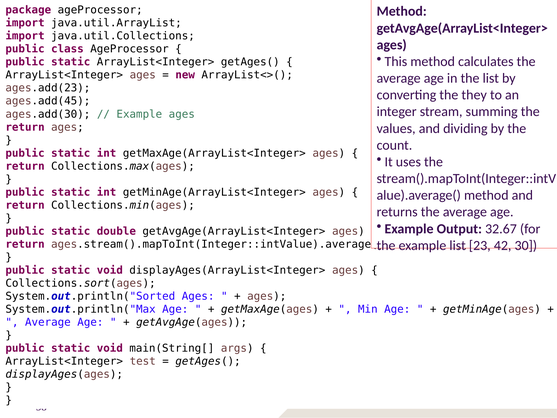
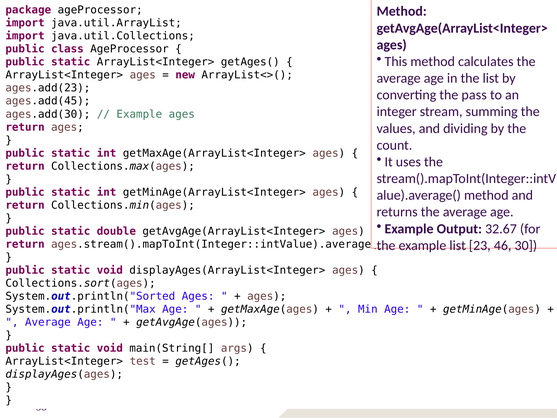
they: they -> pass
42: 42 -> 46
